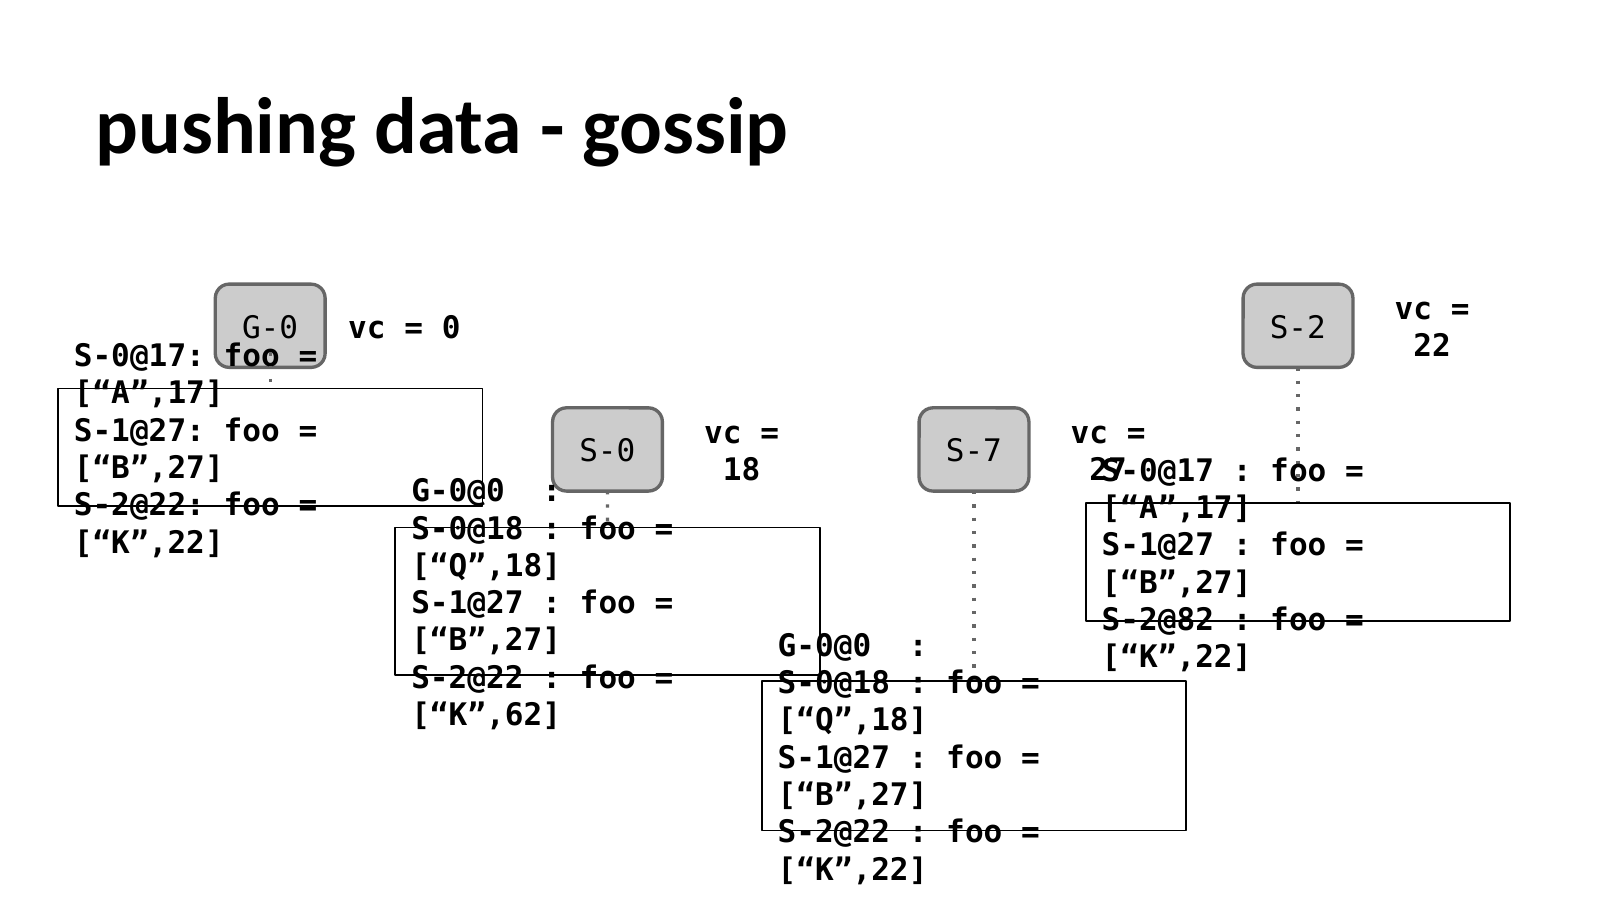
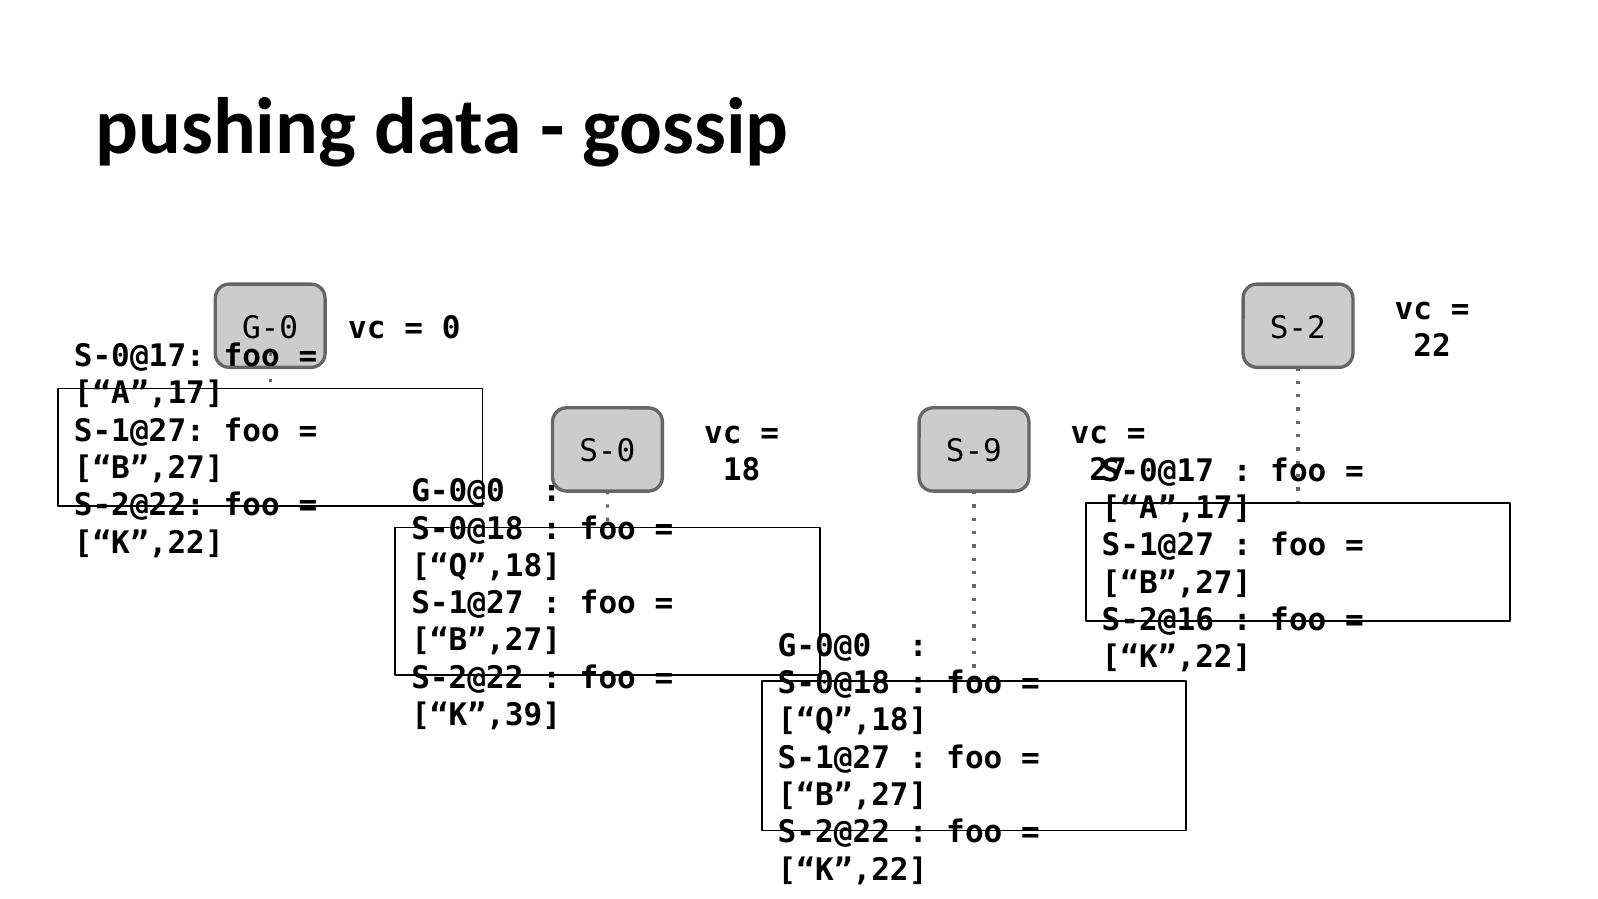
S-7: S-7 -> S-9
S-2@82: S-2@82 -> S-2@16
K”,62: K”,62 -> K”,39
